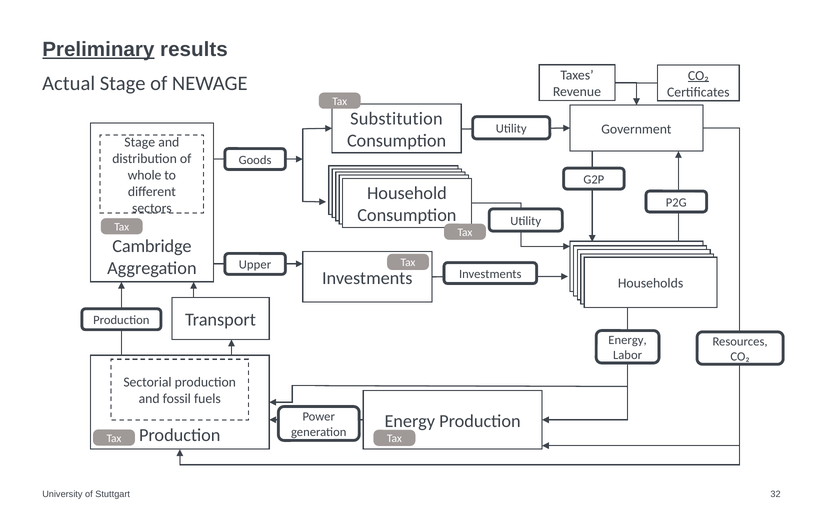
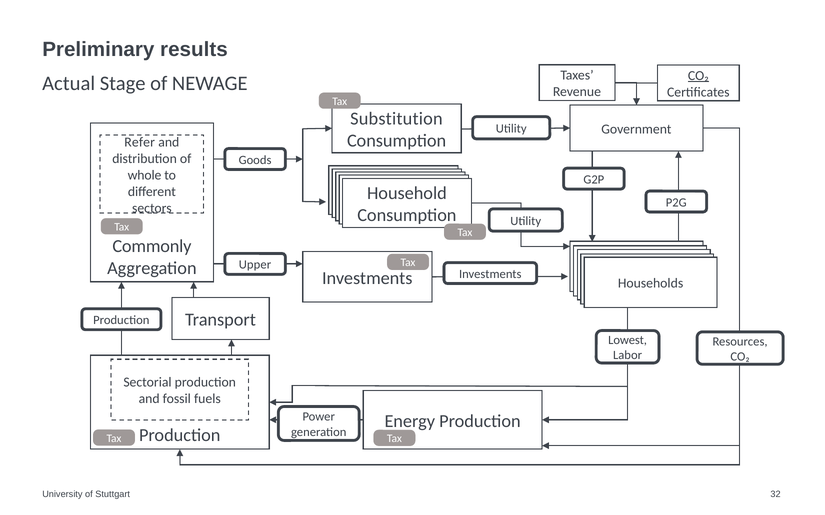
Preliminary underline: present -> none
Stage at (140, 142): Stage -> Refer
Cambridge: Cambridge -> Commonly
Energy at (628, 340): Energy -> Lowest
